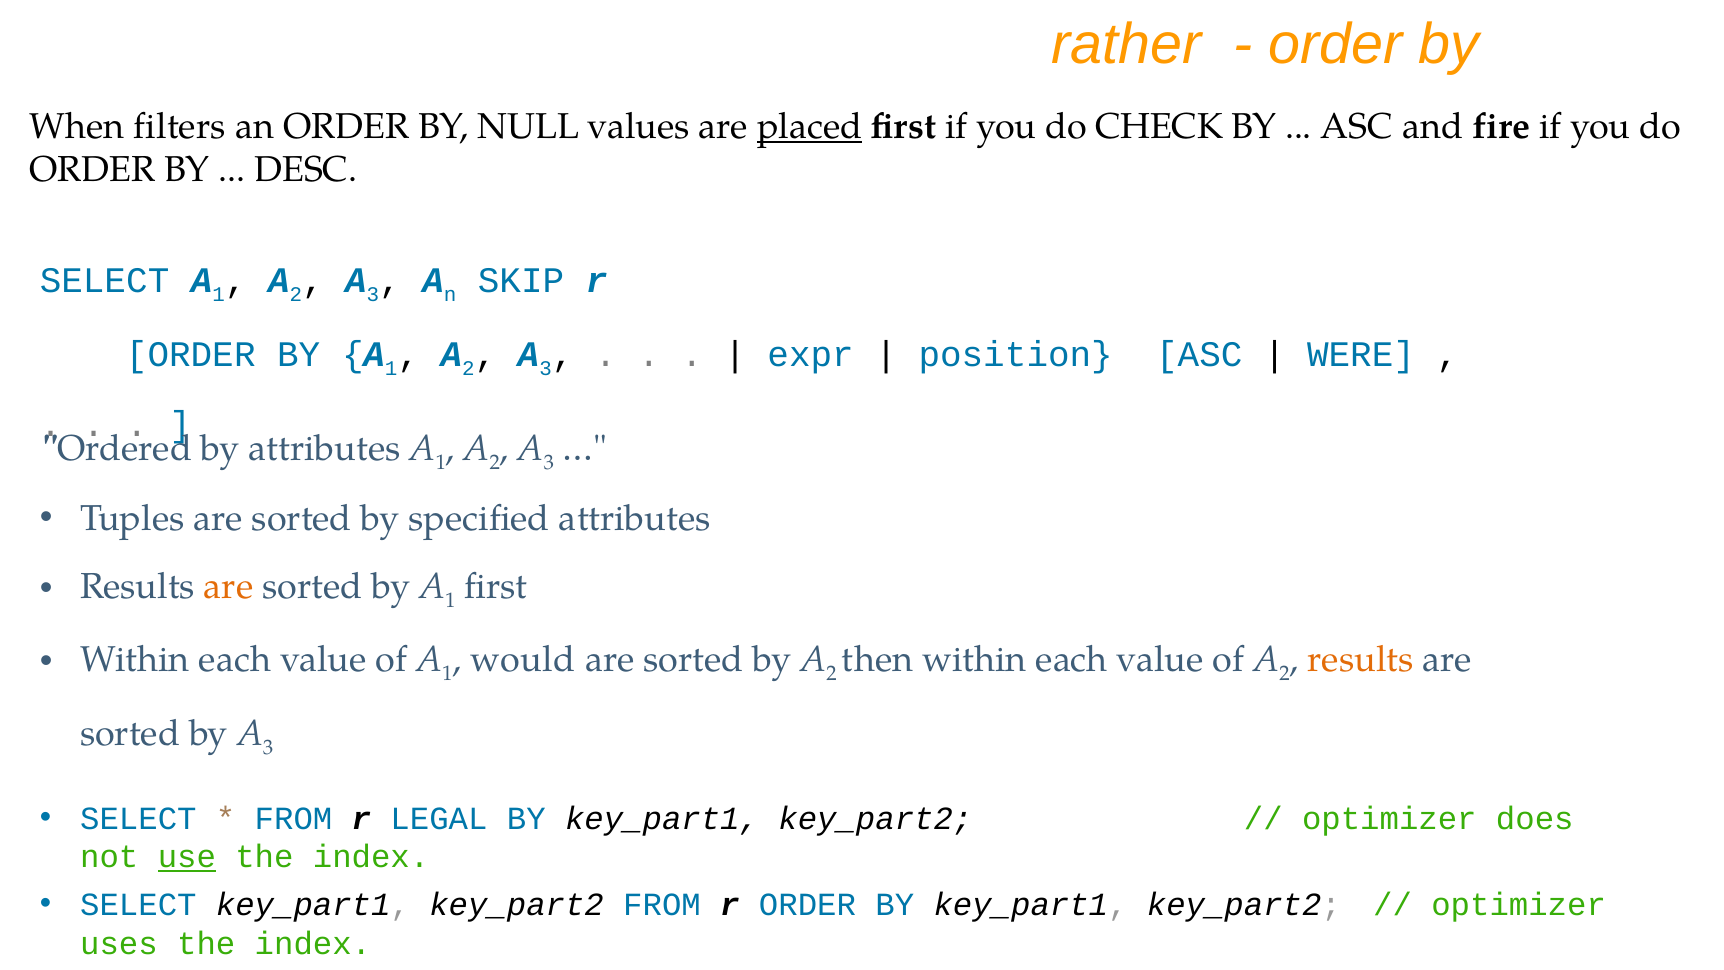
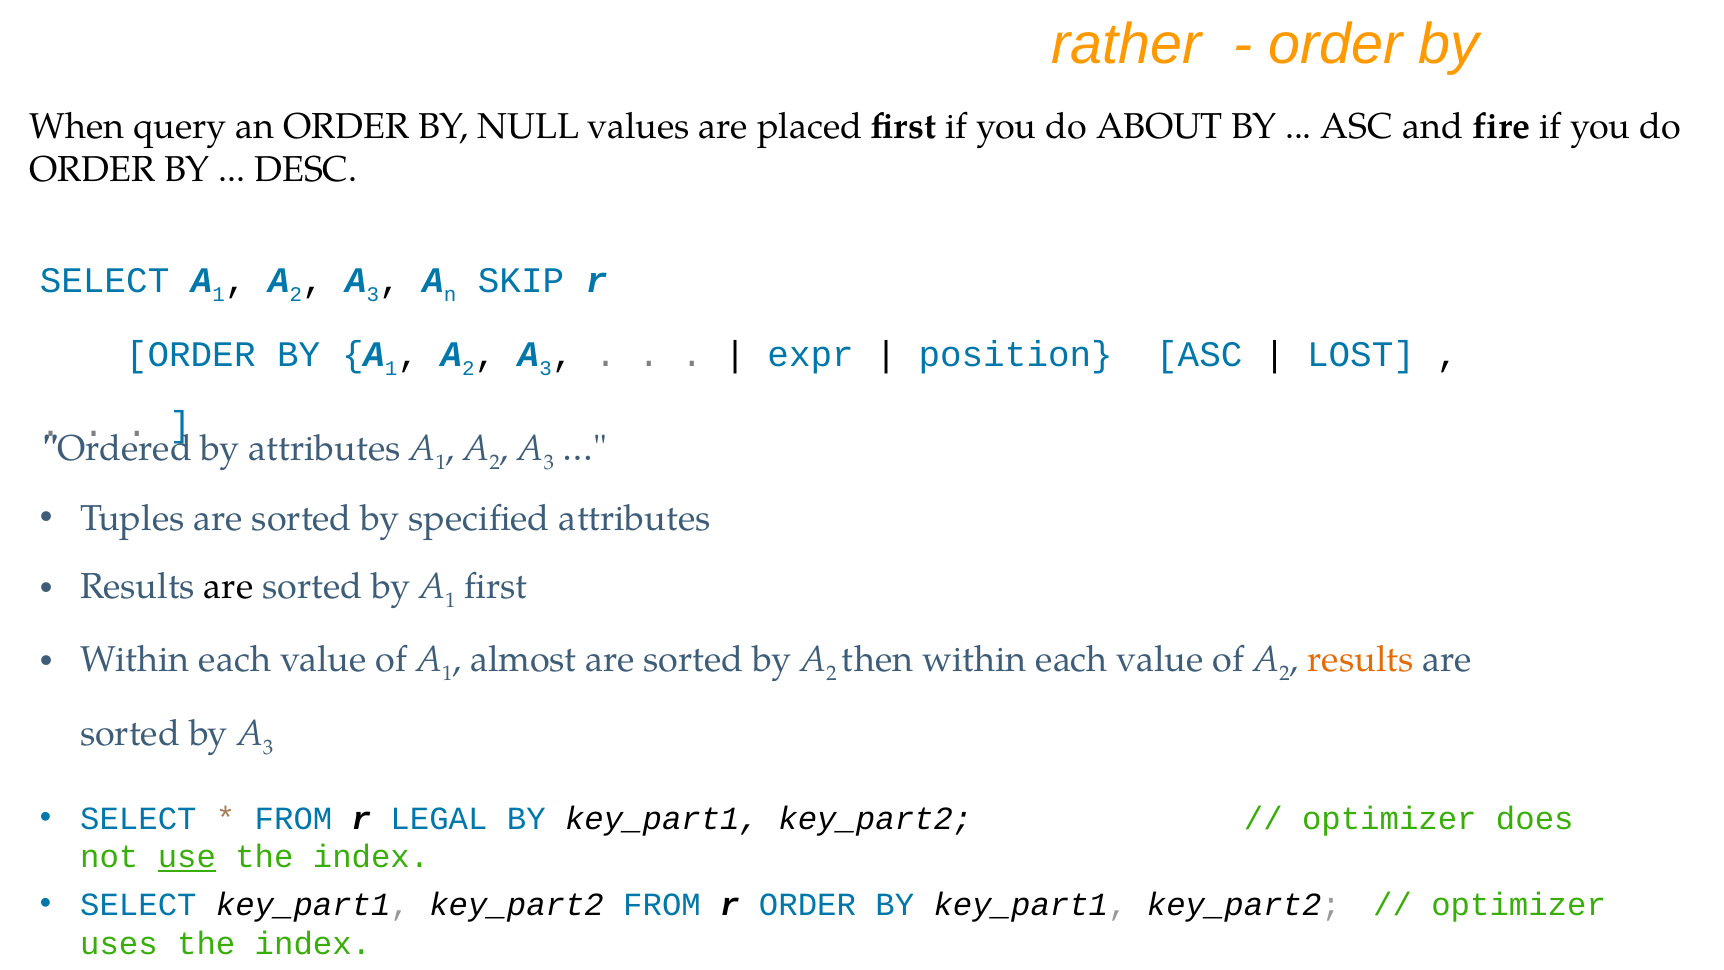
filters: filters -> query
placed underline: present -> none
CHECK: CHECK -> ABOUT
WERE: WERE -> LOST
are at (229, 586) colour: orange -> black
would: would -> almost
